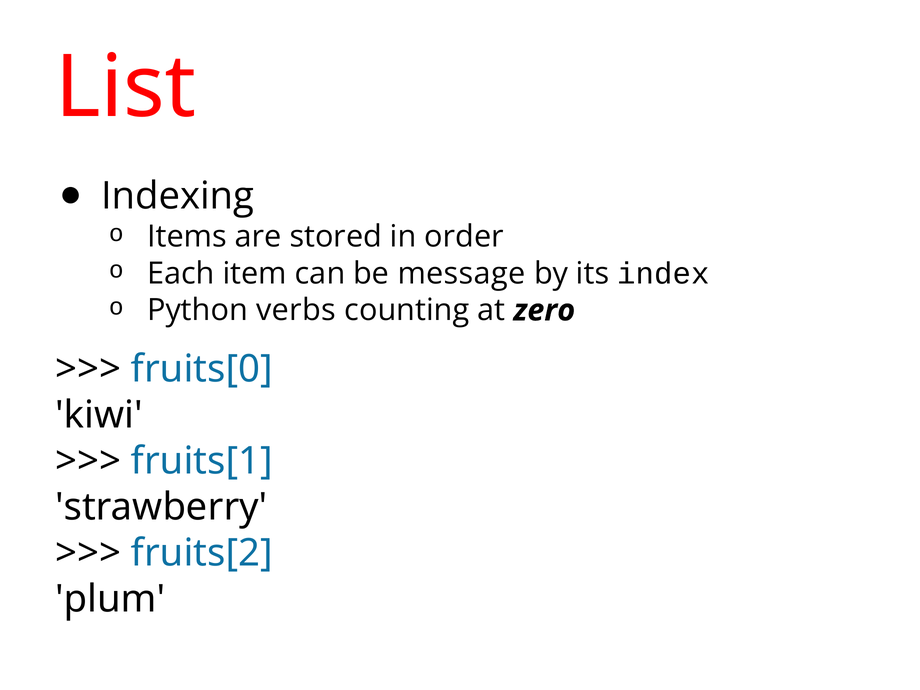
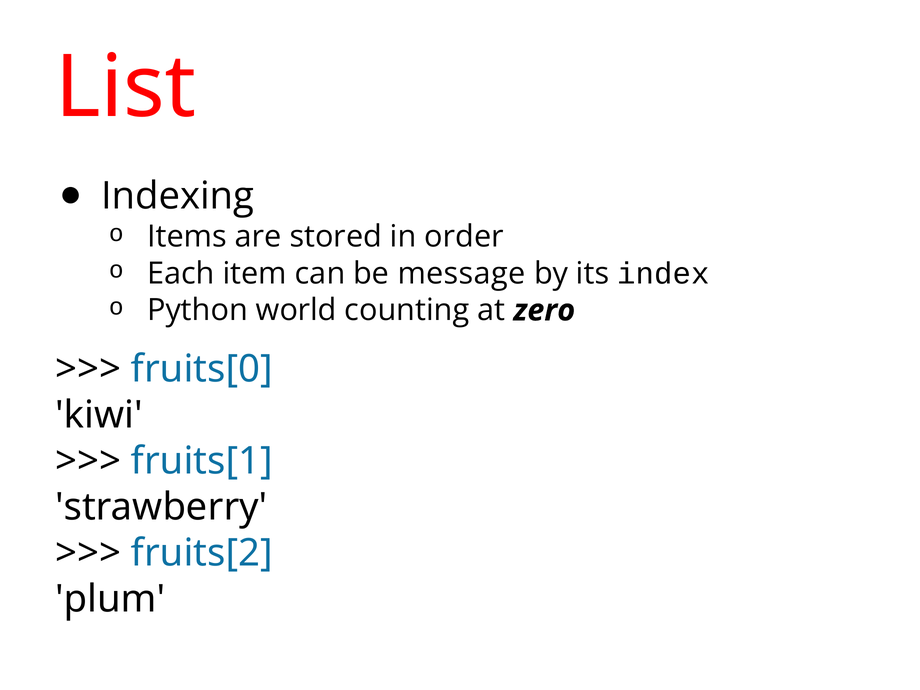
verbs: verbs -> world
